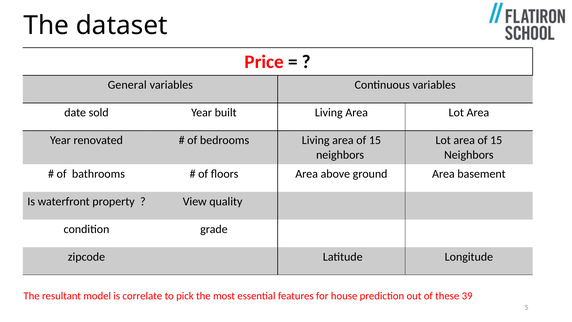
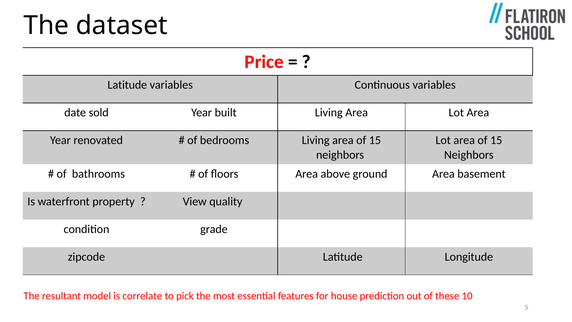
General at (127, 85): General -> Latitude
39: 39 -> 10
